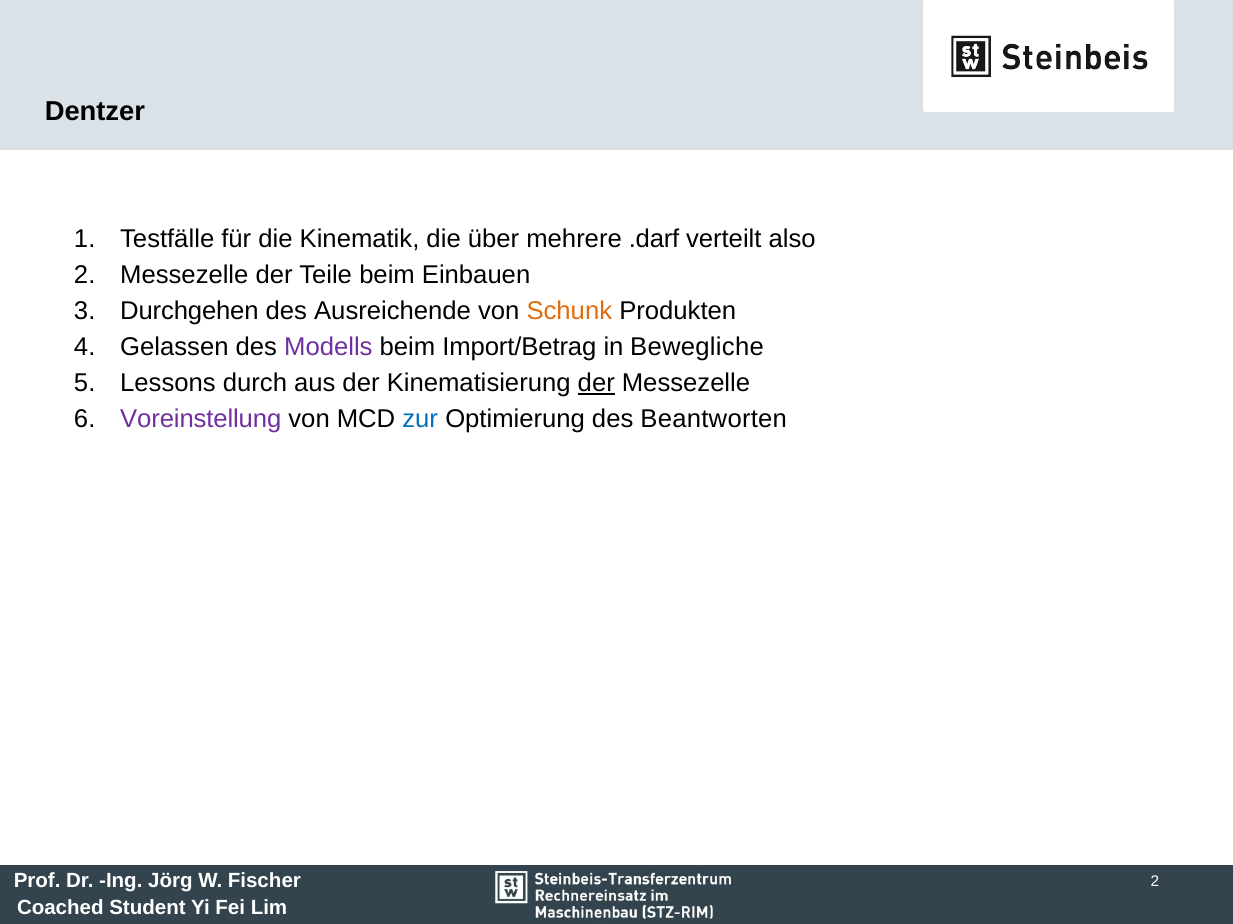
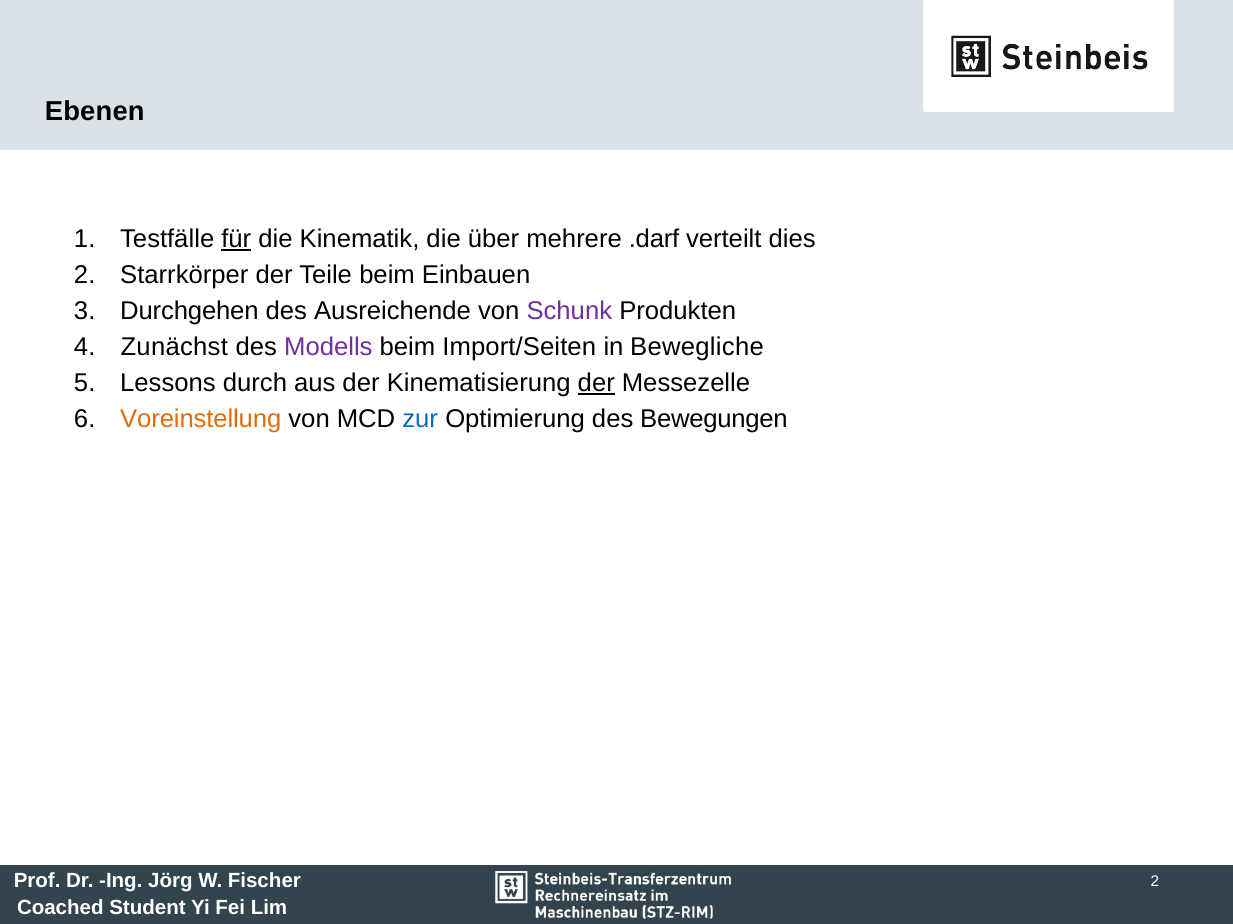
Dentzer: Dentzer -> Ebenen
für underline: none -> present
also: also -> dies
2 Messezelle: Messezelle -> Starrkörper
Schunk colour: orange -> purple
Gelassen: Gelassen -> Zunächst
Import/Betrag: Import/Betrag -> Import/Seiten
Voreinstellung colour: purple -> orange
Beantworten: Beantworten -> Bewegungen
